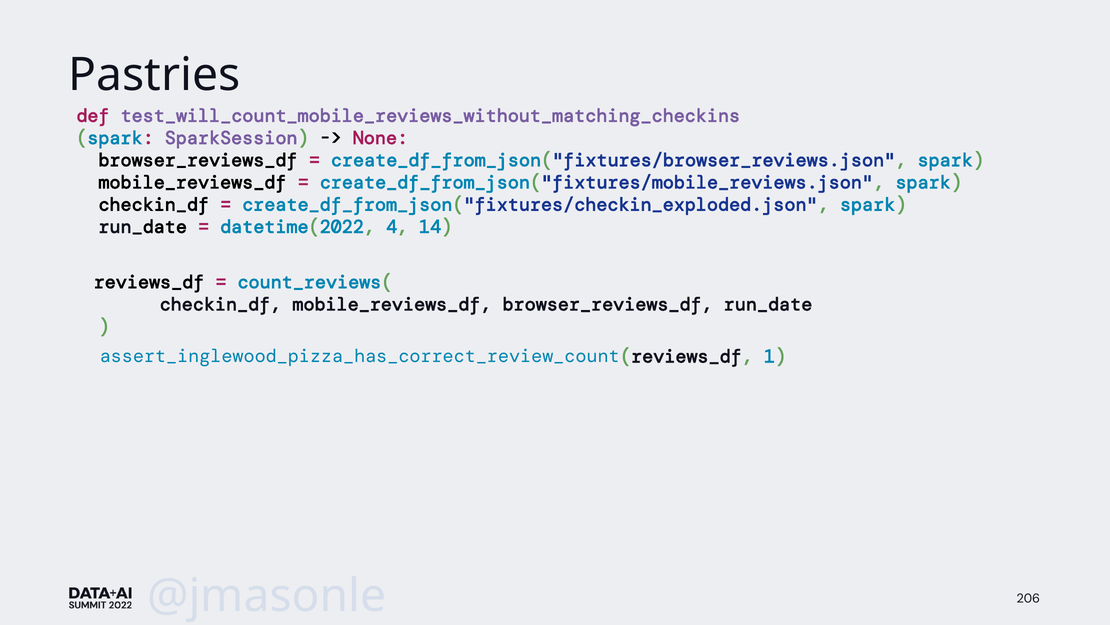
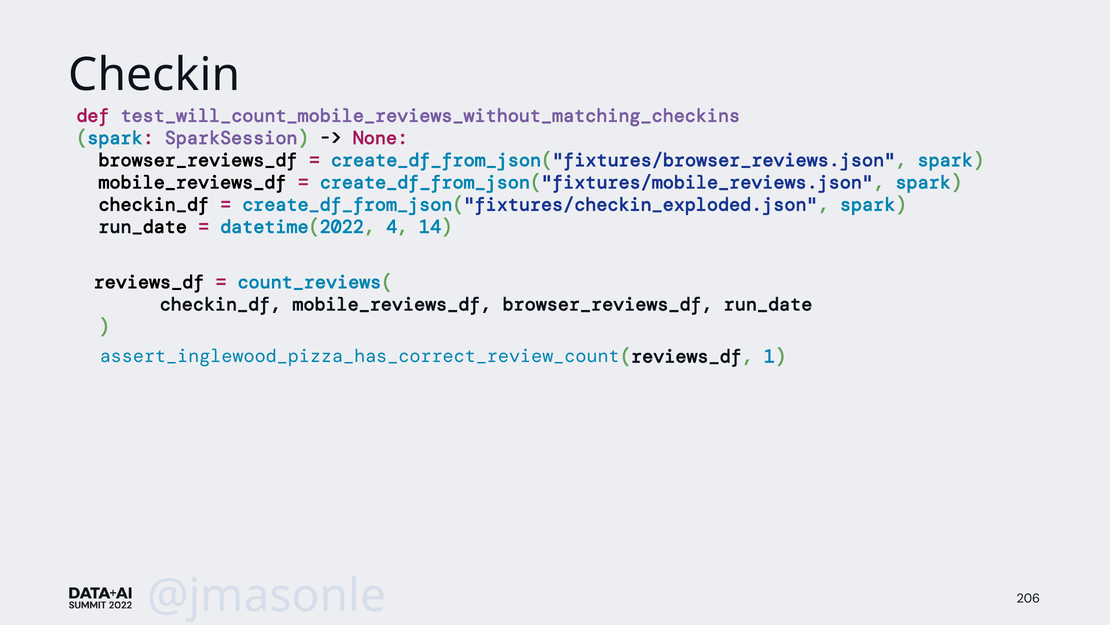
Pastries: Pastries -> Checkin
